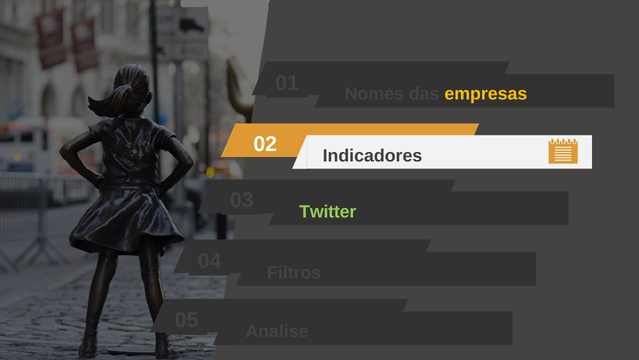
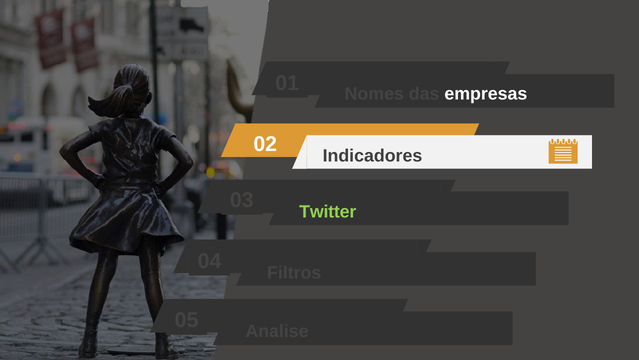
empresas colour: yellow -> white
